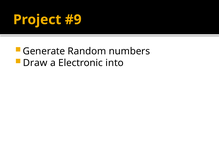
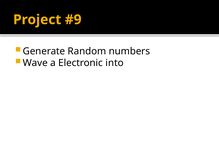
Draw: Draw -> Wave
